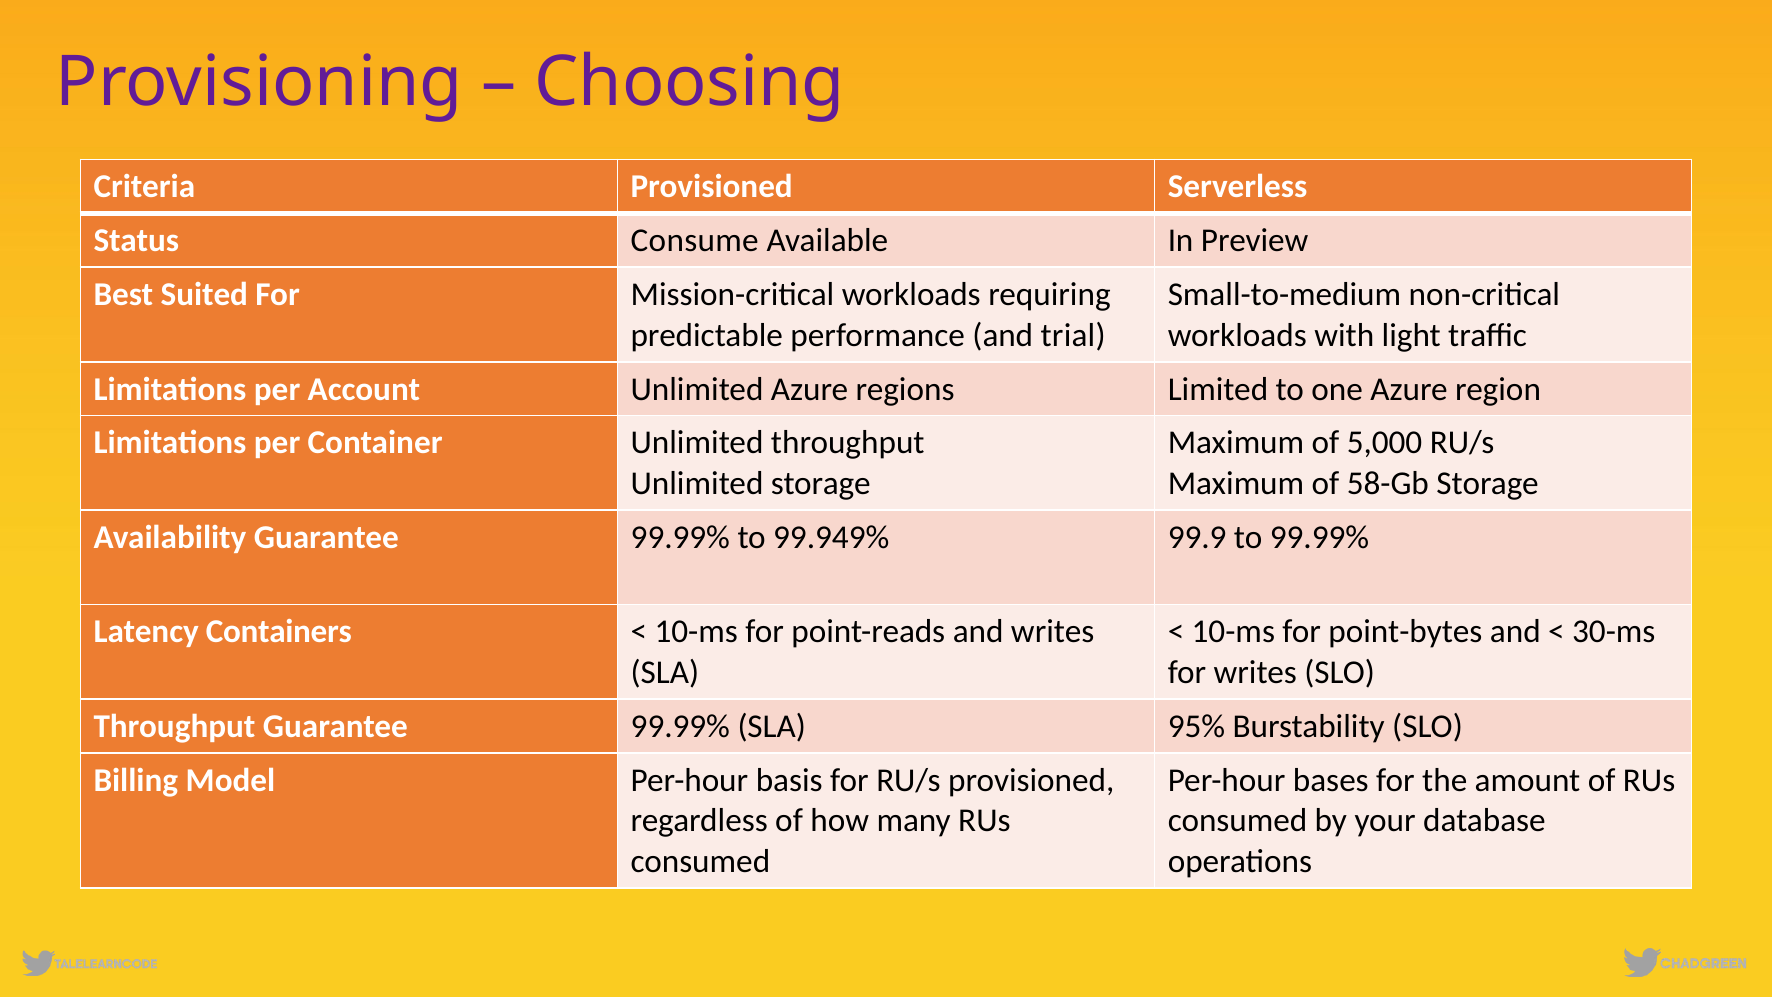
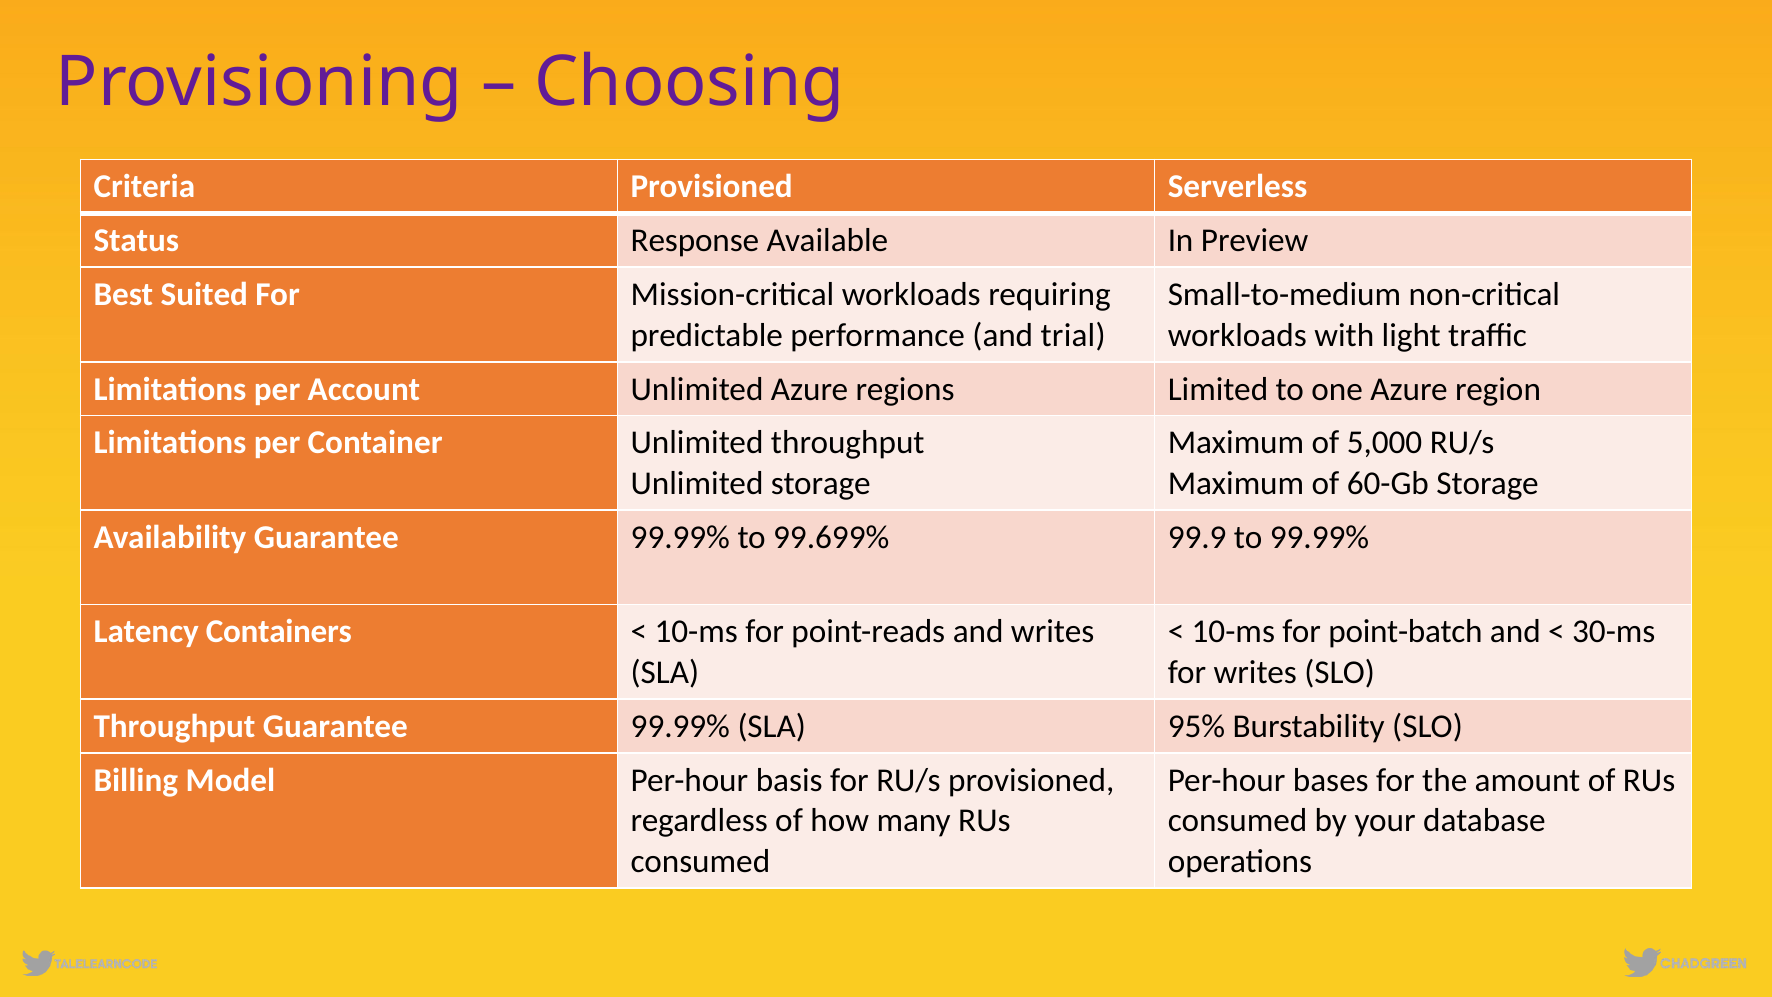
Consume: Consume -> Response
58-Gb: 58-Gb -> 60-Gb
99.949%: 99.949% -> 99.699%
point-bytes: point-bytes -> point-batch
